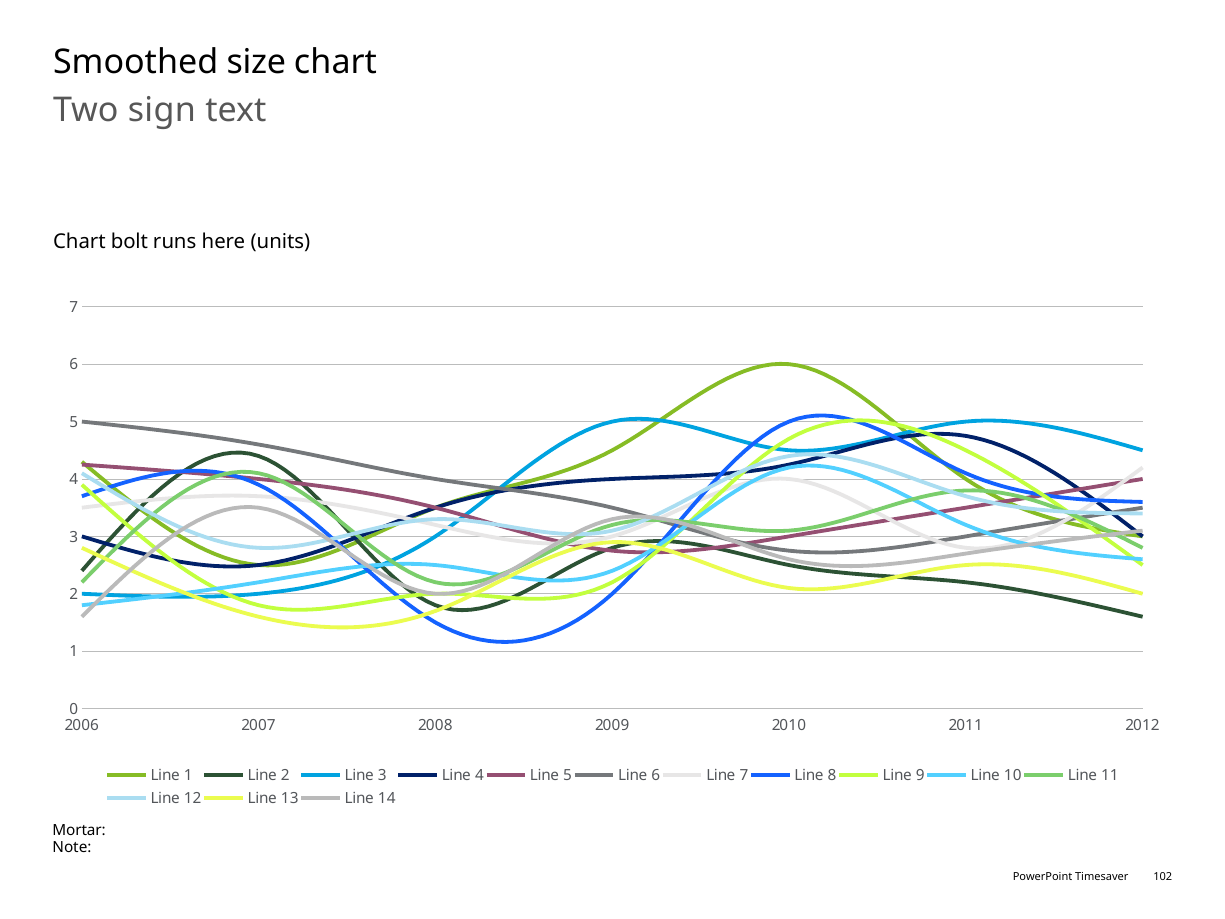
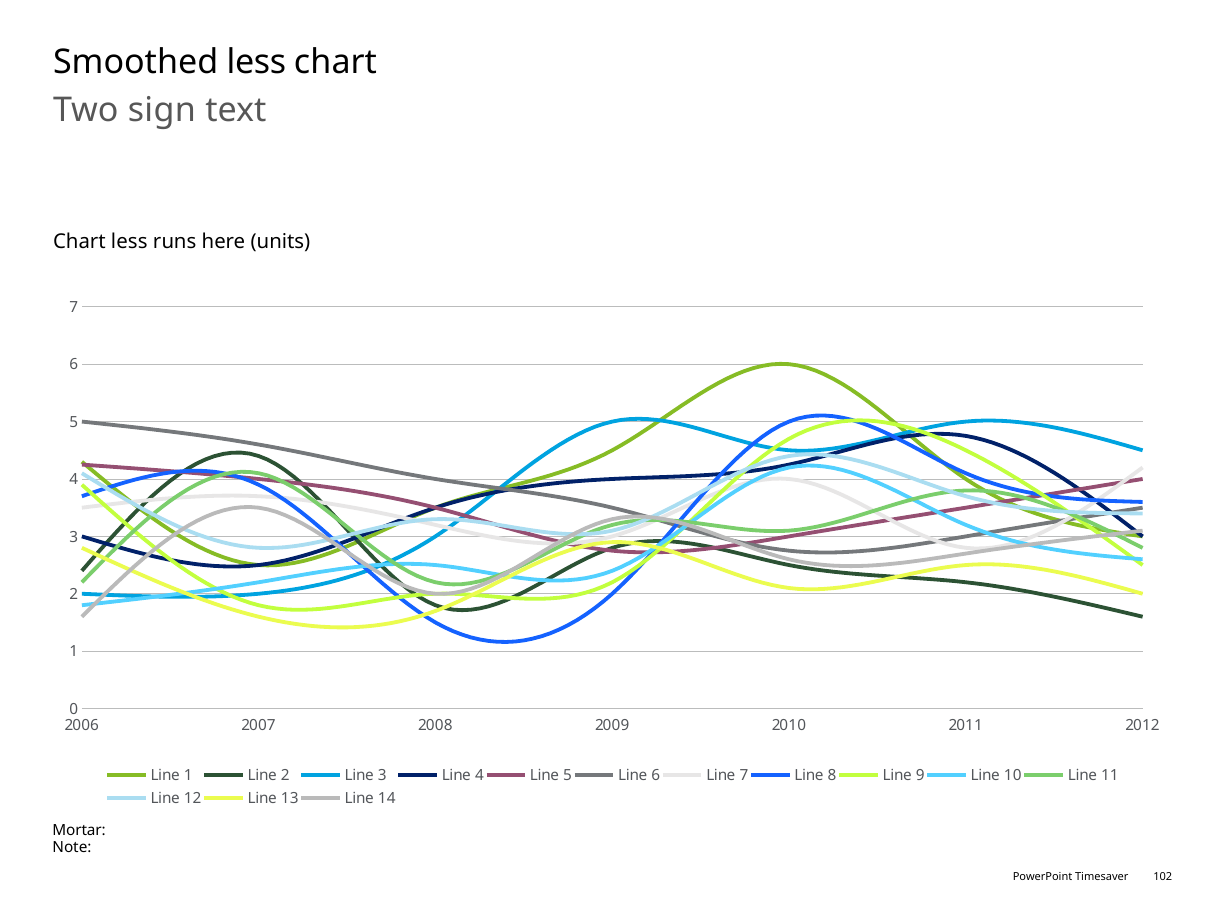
Smoothed size: size -> less
Chart bolt: bolt -> less
